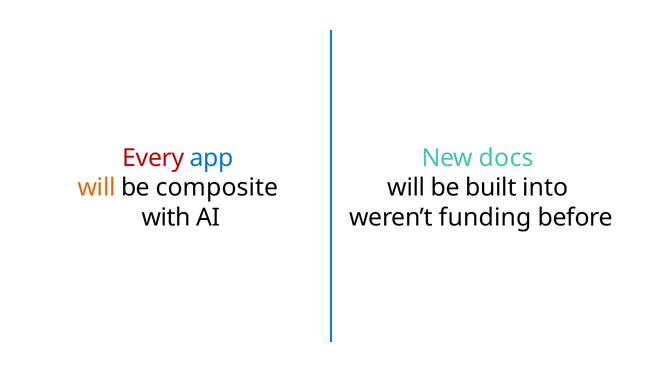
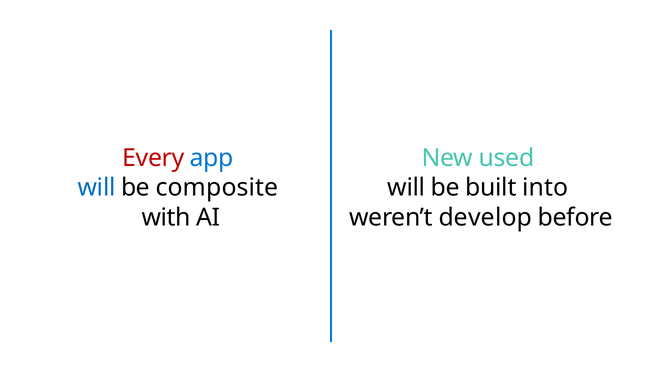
docs: docs -> used
will at (97, 188) colour: orange -> blue
funding: funding -> develop
